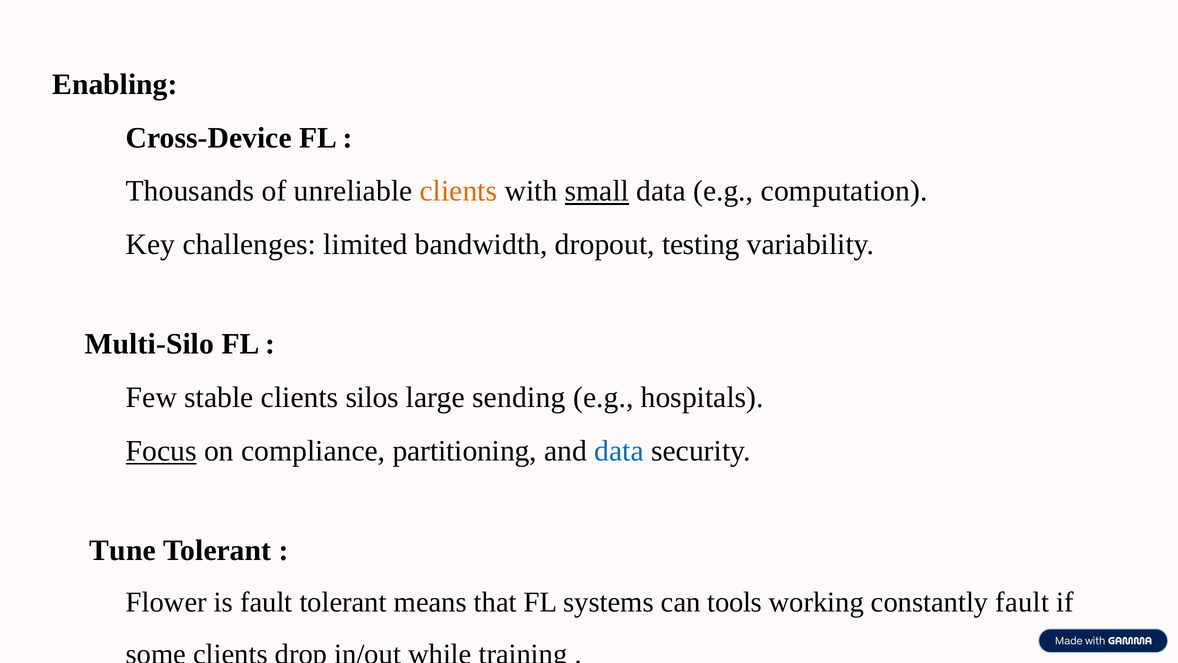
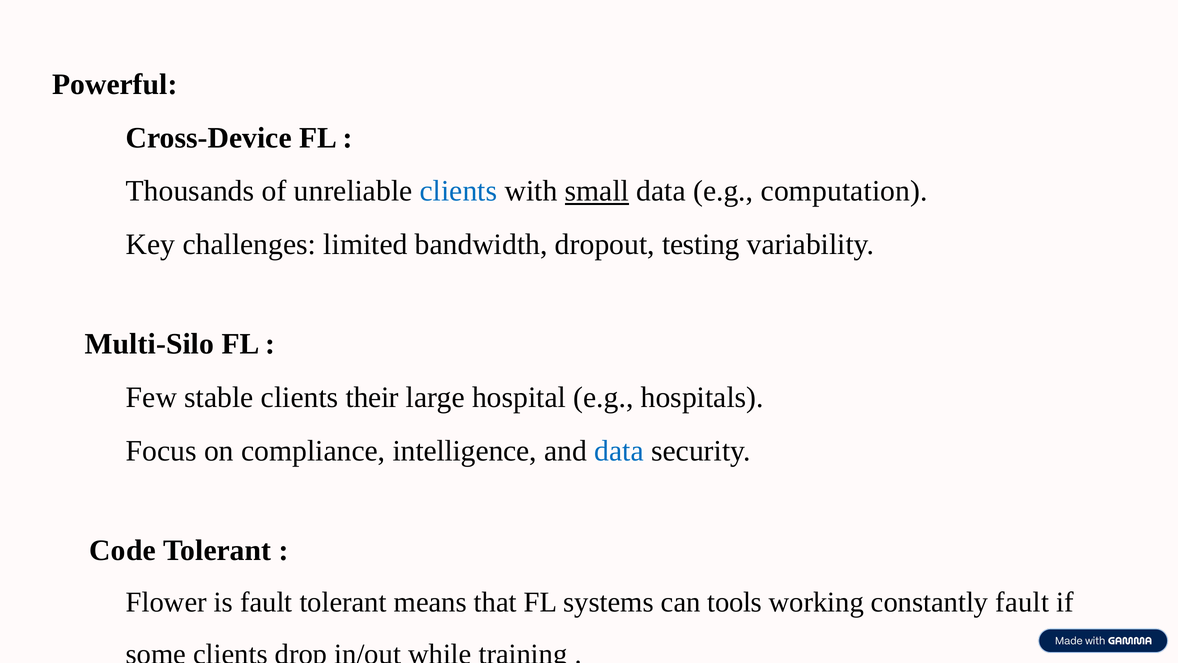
Enabling: Enabling -> Powerful
clients at (459, 191) colour: orange -> blue
silos: silos -> their
sending: sending -> hospital
Focus underline: present -> none
partitioning: partitioning -> intelligence
Tune: Tune -> Code
